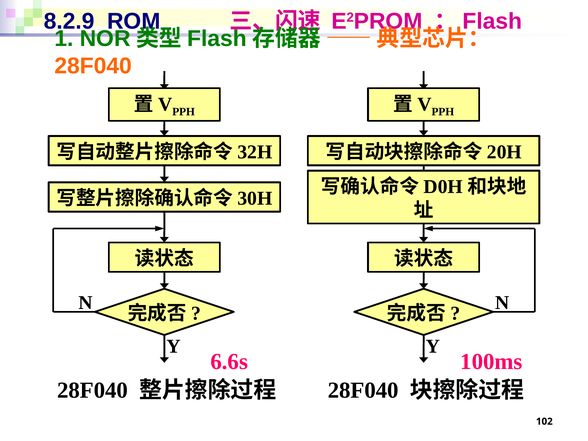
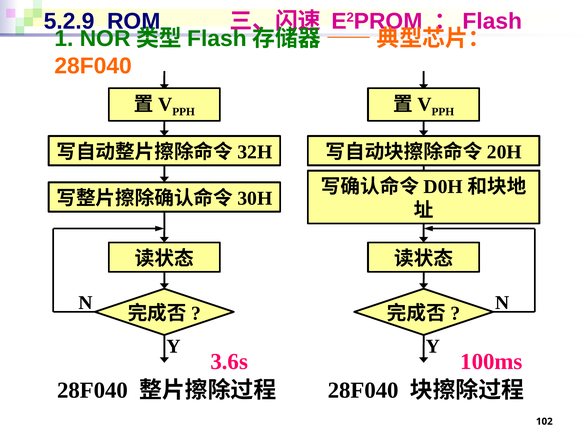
8.2.9: 8.2.9 -> 5.2.9
6.6s: 6.6s -> 3.6s
